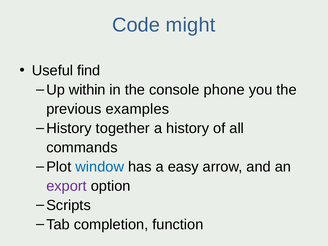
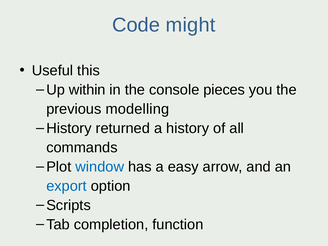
find: find -> this
phone: phone -> pieces
examples: examples -> modelling
together: together -> returned
export colour: purple -> blue
